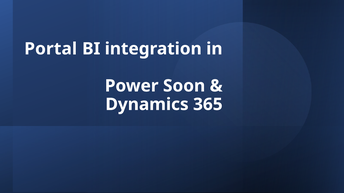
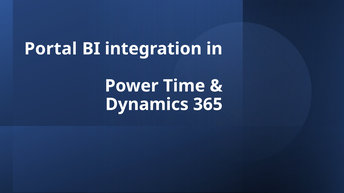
Soon: Soon -> Time
